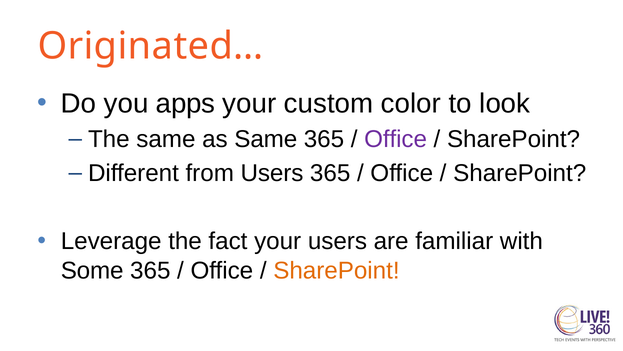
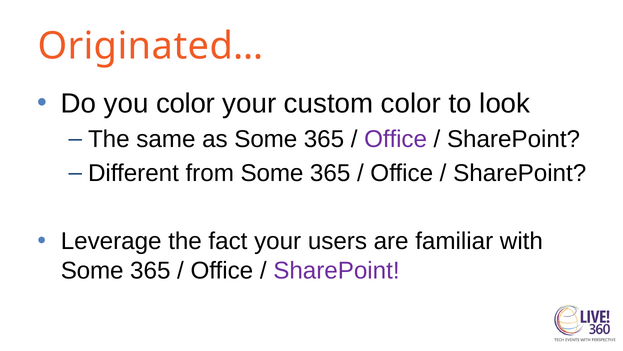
you apps: apps -> color
as Same: Same -> Some
from Users: Users -> Some
SharePoint at (336, 270) colour: orange -> purple
